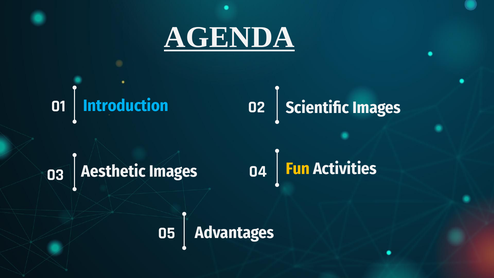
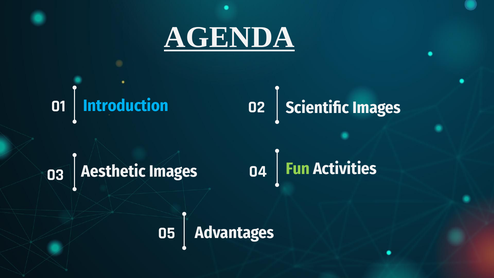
Fun colour: yellow -> light green
